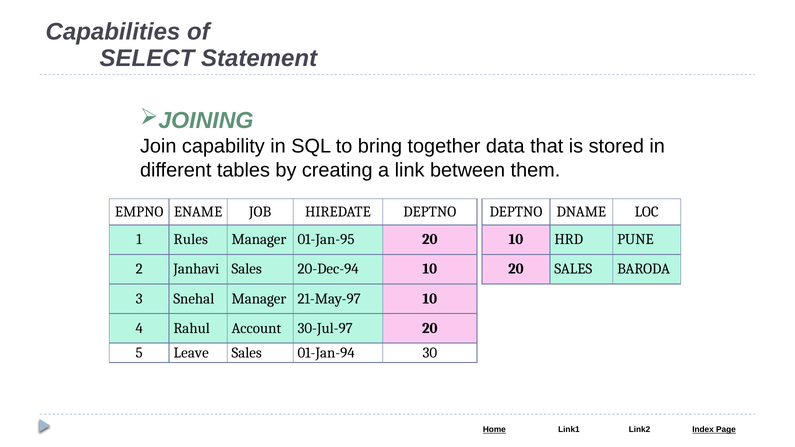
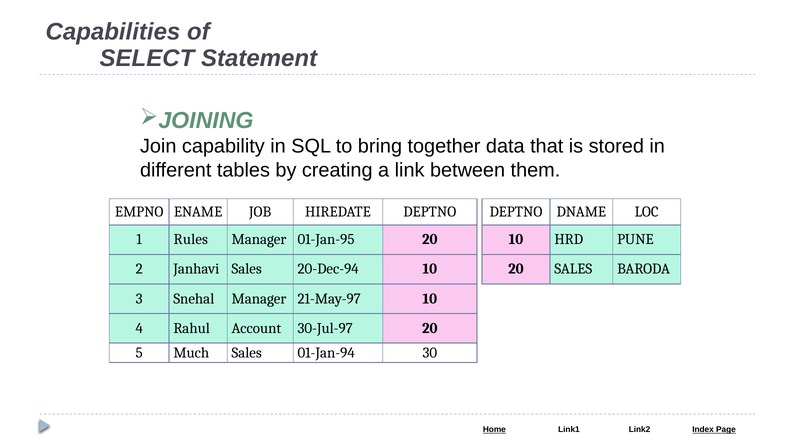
Leave: Leave -> Much
